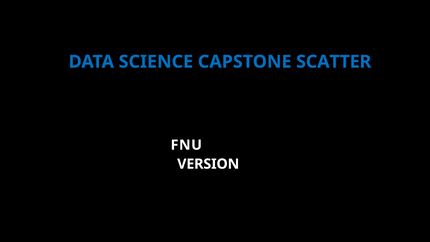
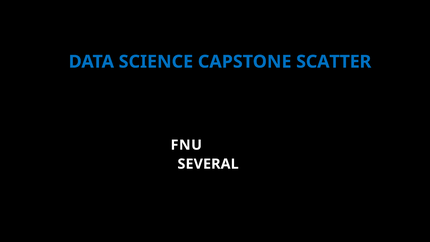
VERSION: VERSION -> SEVERAL
